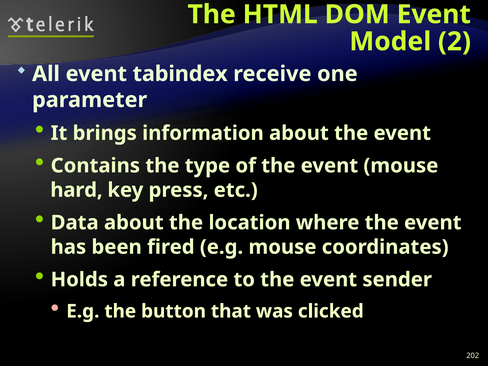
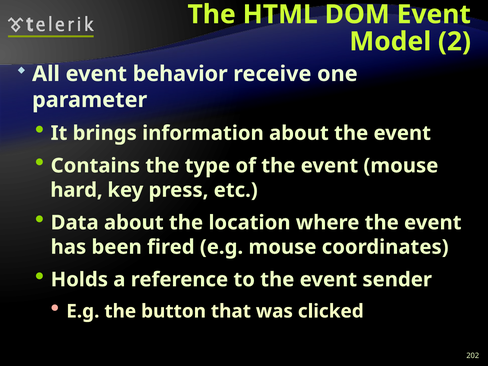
tabindex: tabindex -> behavior
